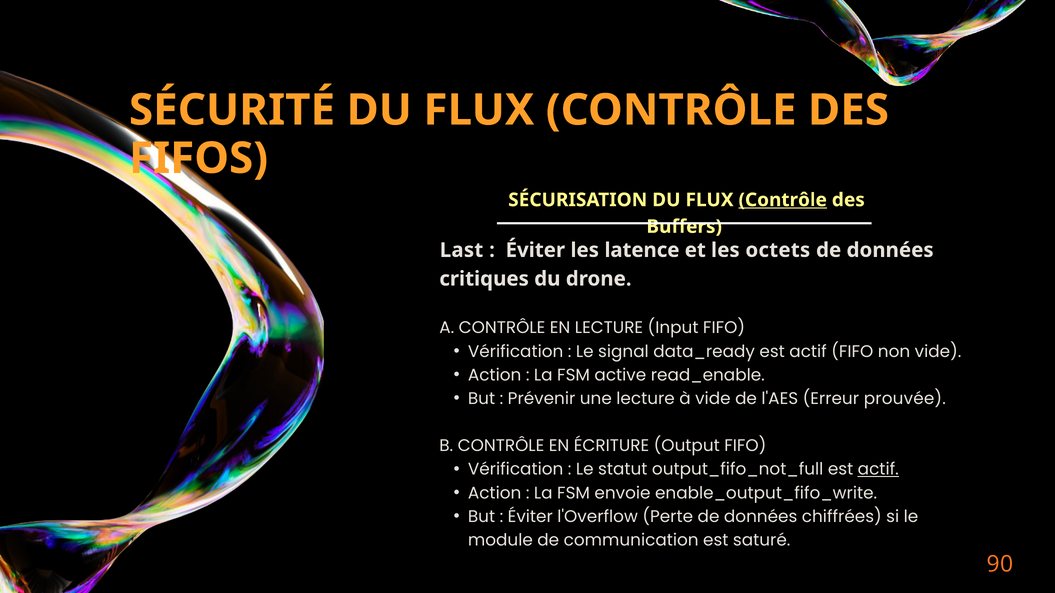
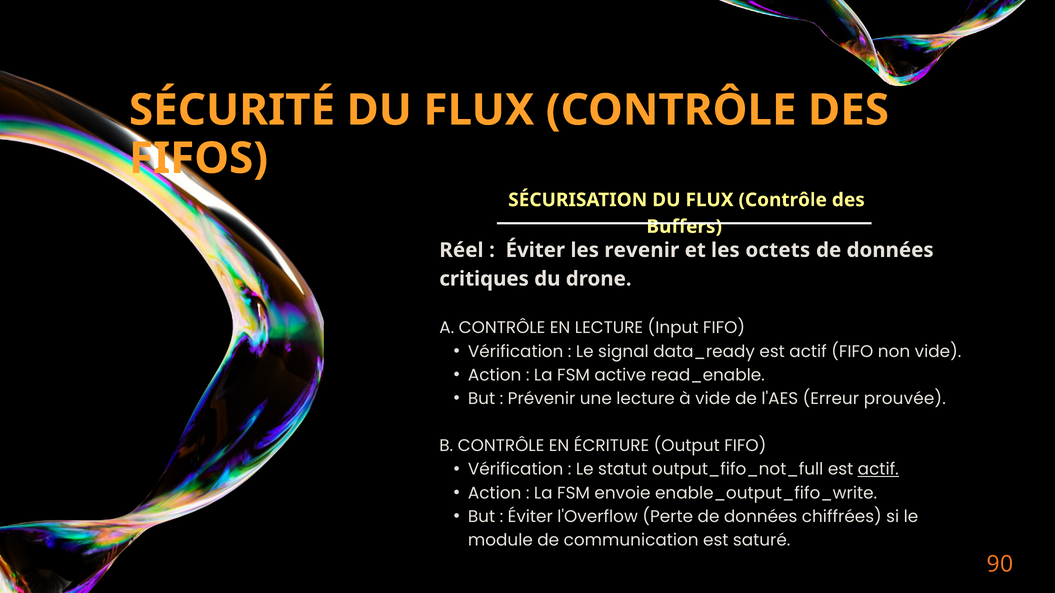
Contrôle at (783, 200) underline: present -> none
Last: Last -> Réel
latence: latence -> revenir
